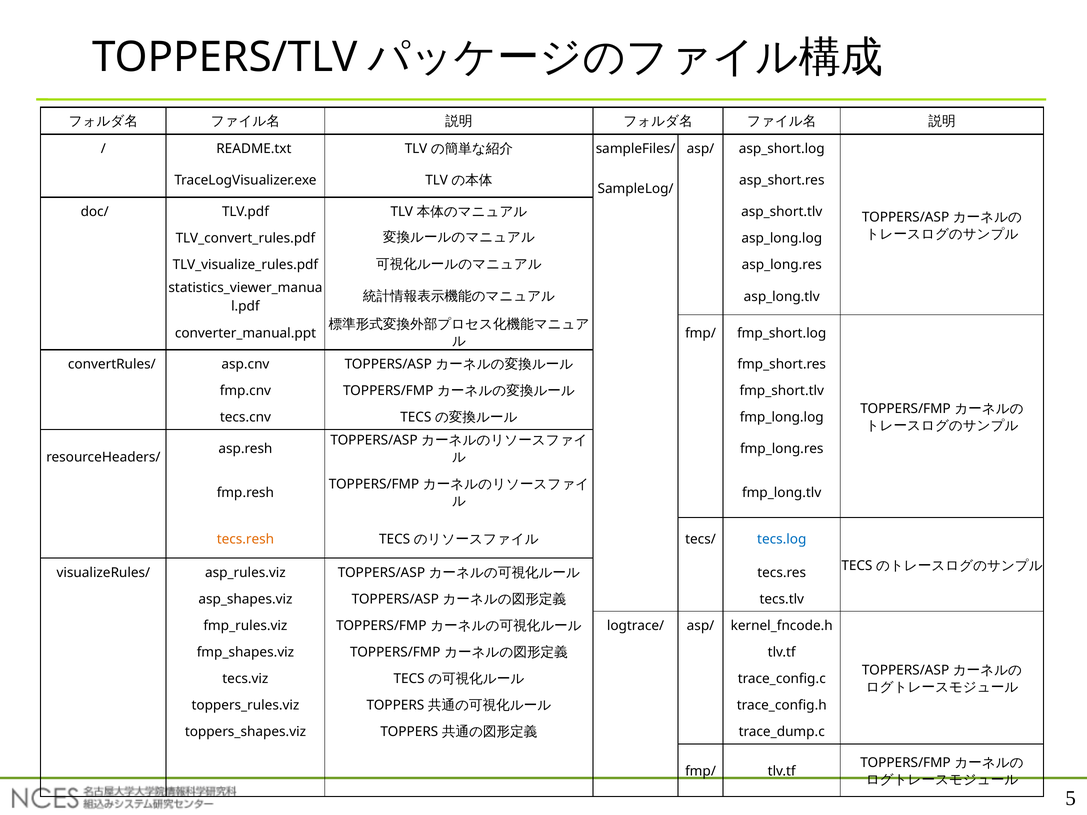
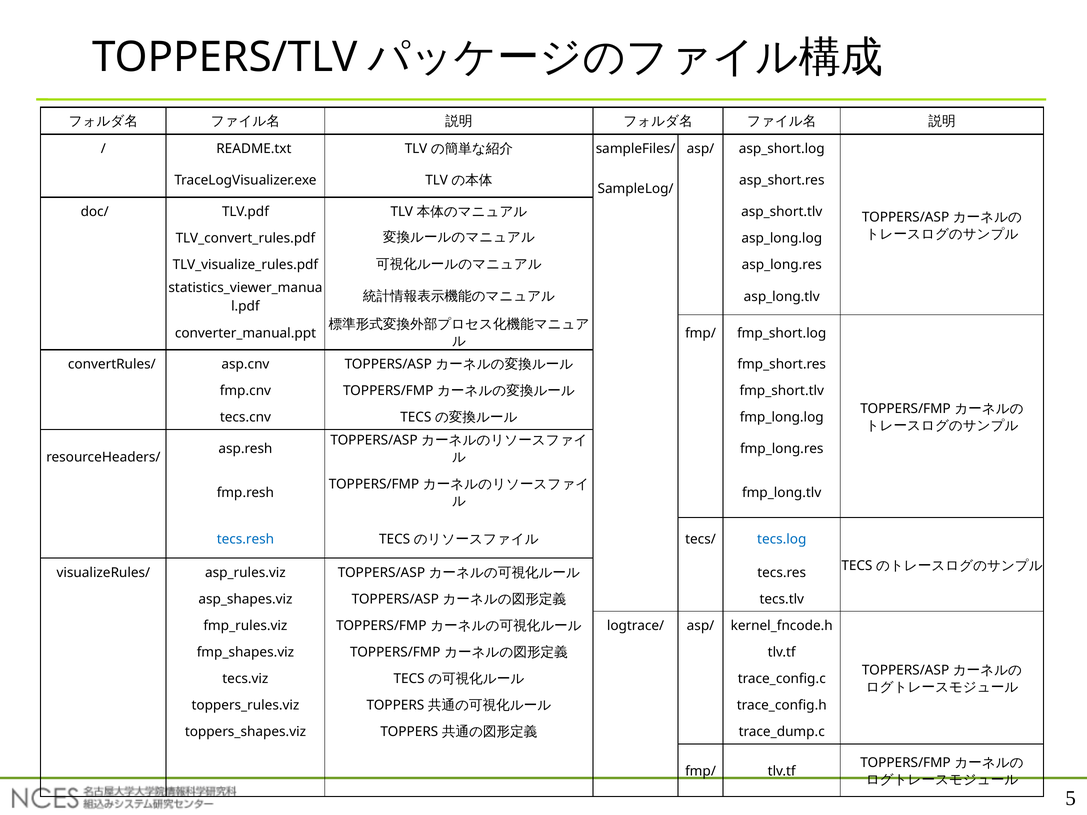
tecs.resh colour: orange -> blue
